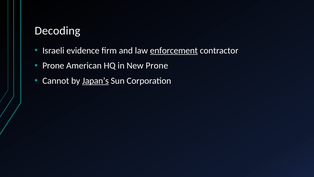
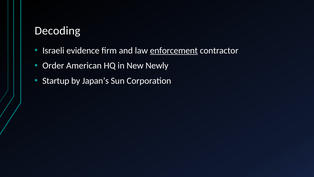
Prone at (53, 66): Prone -> Order
New Prone: Prone -> Newly
Cannot: Cannot -> Startup
Japan’s underline: present -> none
